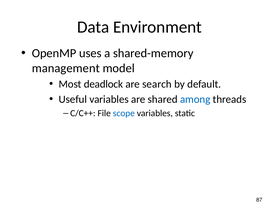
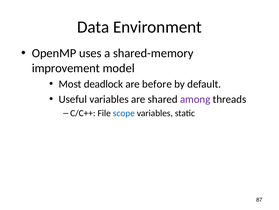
management: management -> improvement
search: search -> before
among colour: blue -> purple
